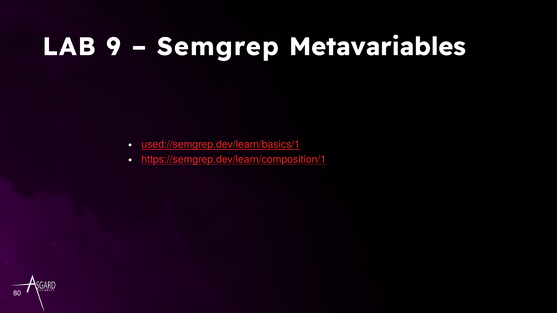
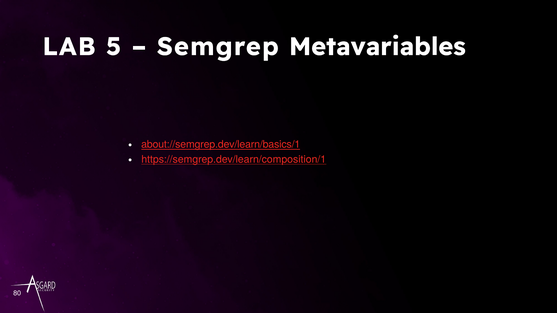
9: 9 -> 5
used://semgrep.dev/learn/basics/1: used://semgrep.dev/learn/basics/1 -> about://semgrep.dev/learn/basics/1
